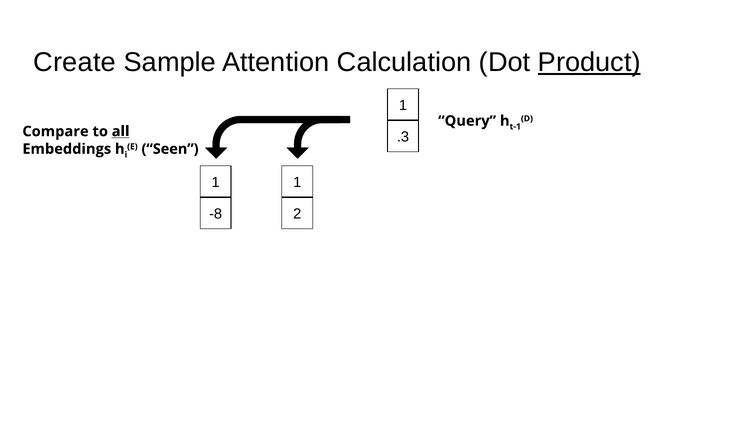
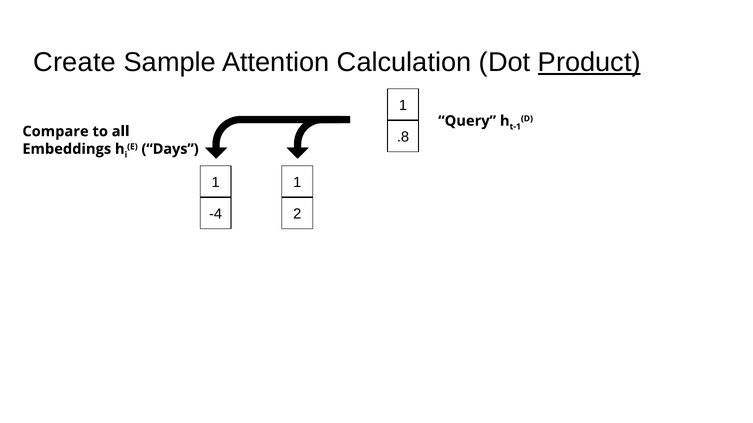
all underline: present -> none
.3: .3 -> .8
Seen: Seen -> Days
-8: -8 -> -4
